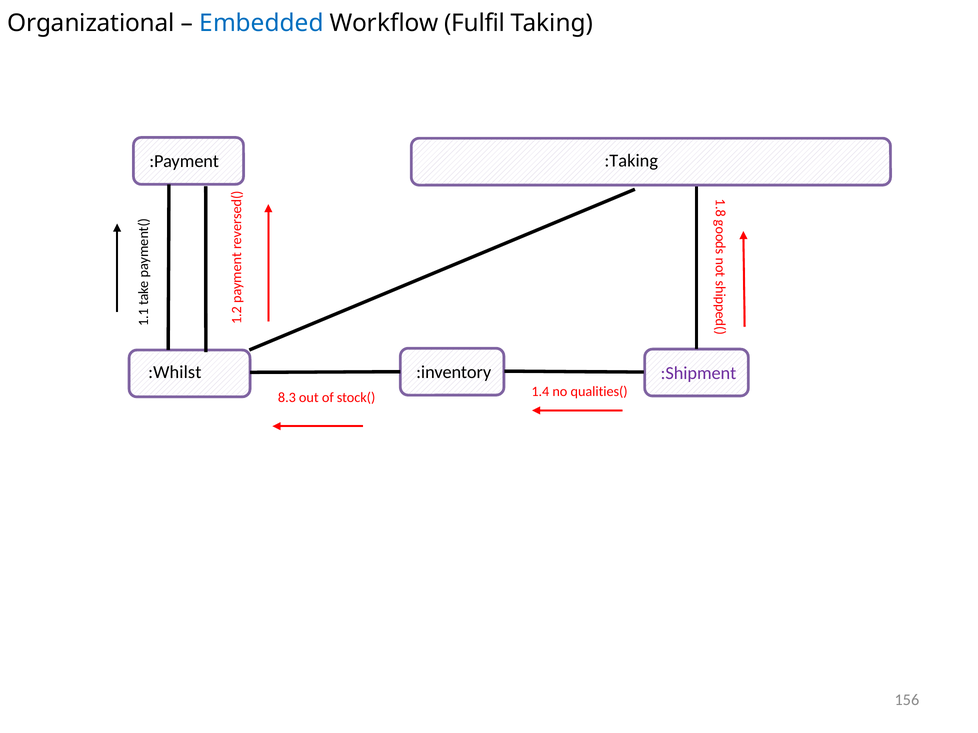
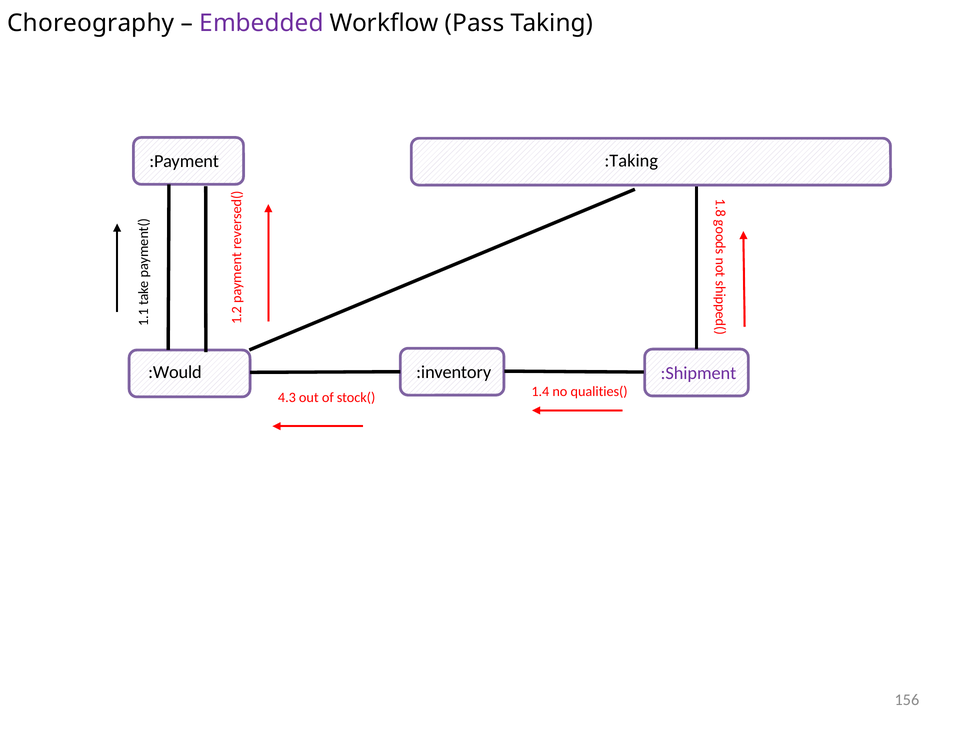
Organizational: Organizational -> Choreography
Embedded colour: blue -> purple
Fulfil: Fulfil -> Pass
:Whilst: :Whilst -> :Would
8.3: 8.3 -> 4.3
